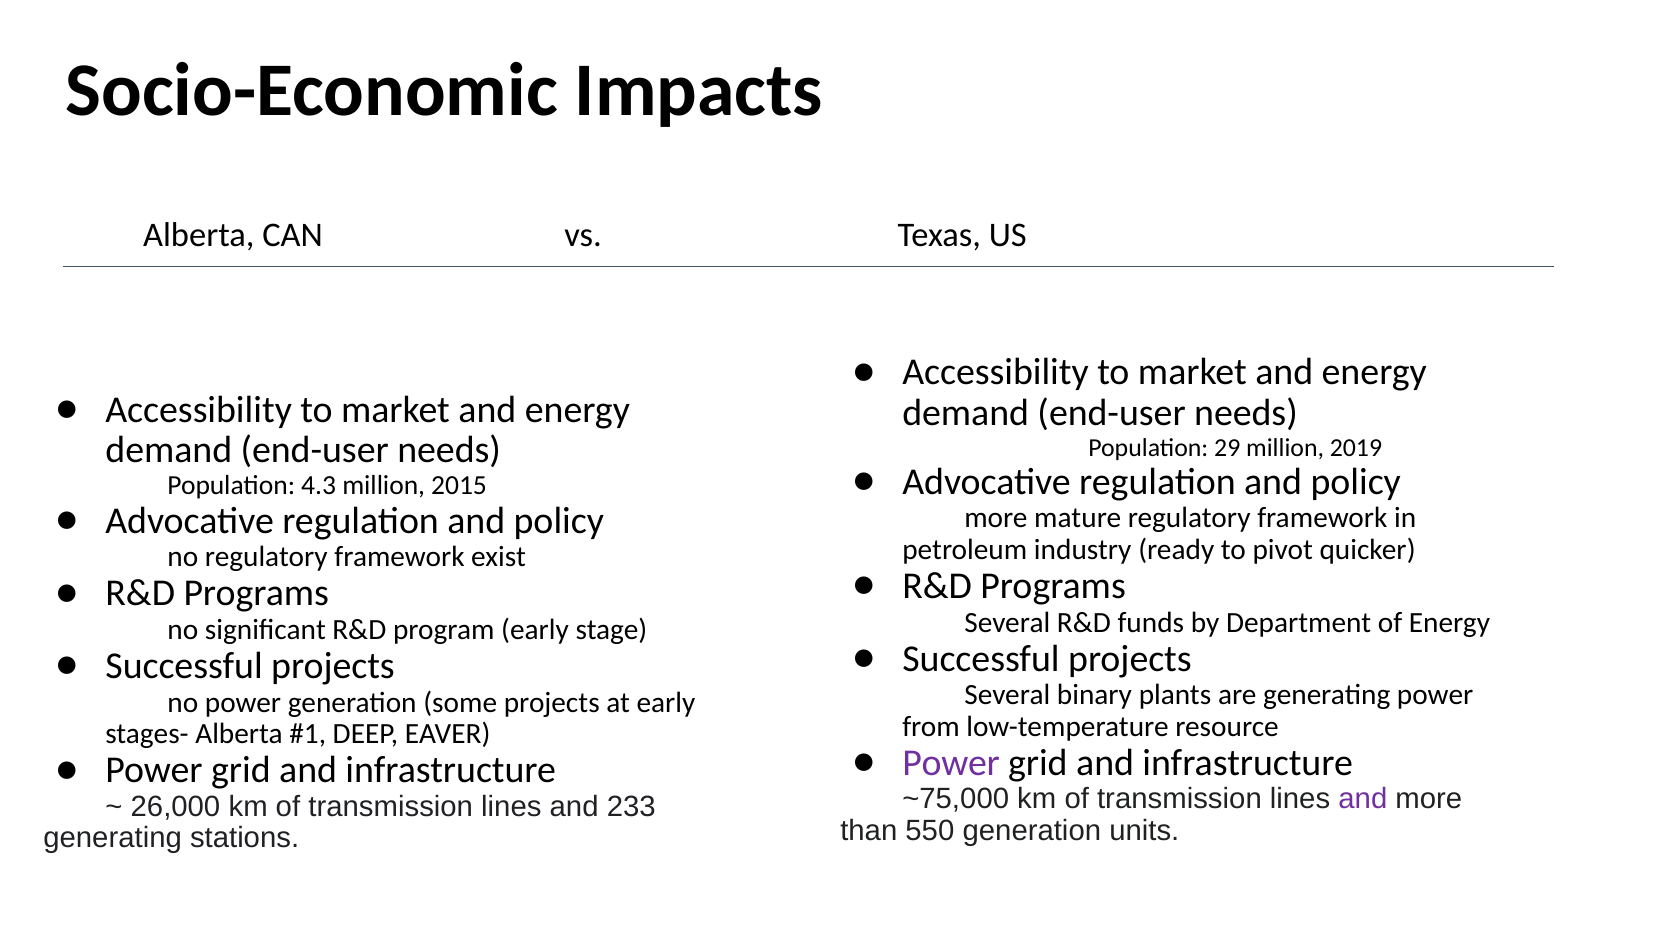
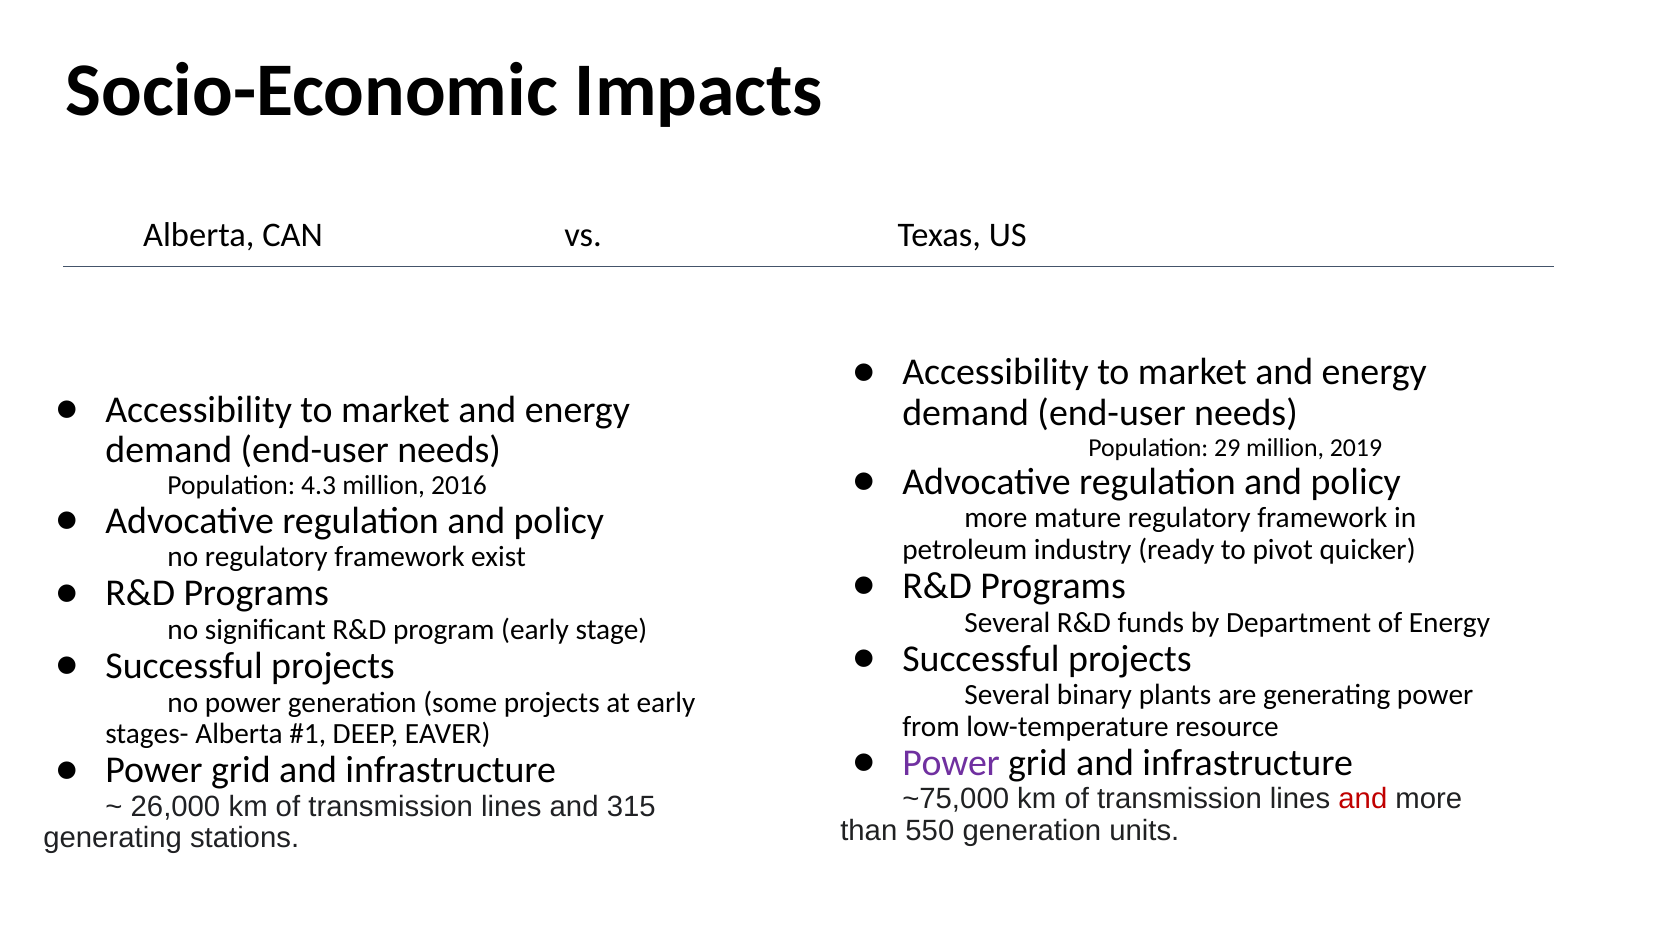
2015: 2015 -> 2016
and at (1363, 800) colour: purple -> red
233: 233 -> 315
